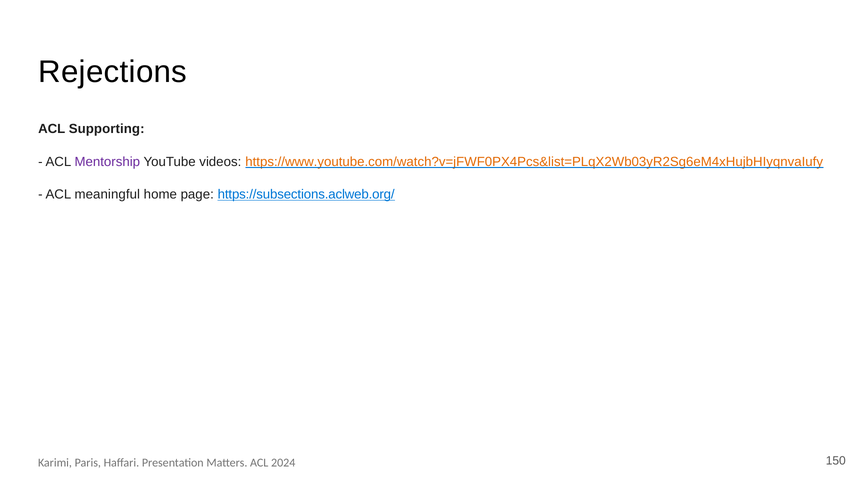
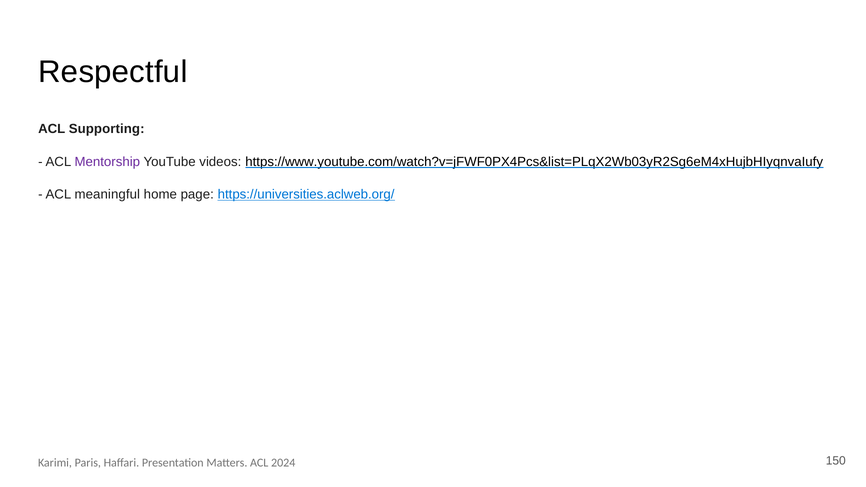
Rejections: Rejections -> Respectful
https://www.youtube.com/watch?v=jFWF0PX4Pcs&list=PLqX2Wb03yR2Sg6eM4xHujbHIyqnvaIufy colour: orange -> black
https://subsections.aclweb.org/: https://subsections.aclweb.org/ -> https://universities.aclweb.org/
